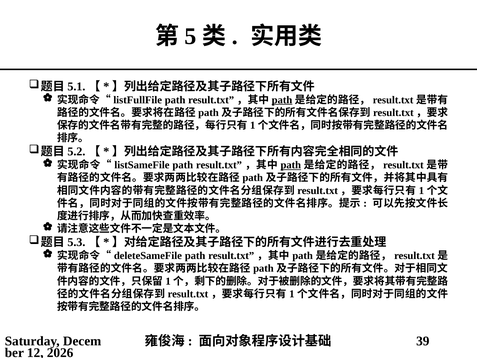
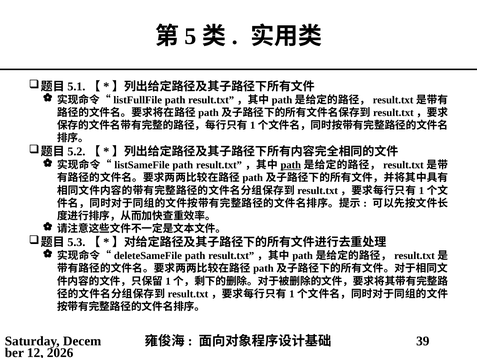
path at (282, 100) underline: present -> none
